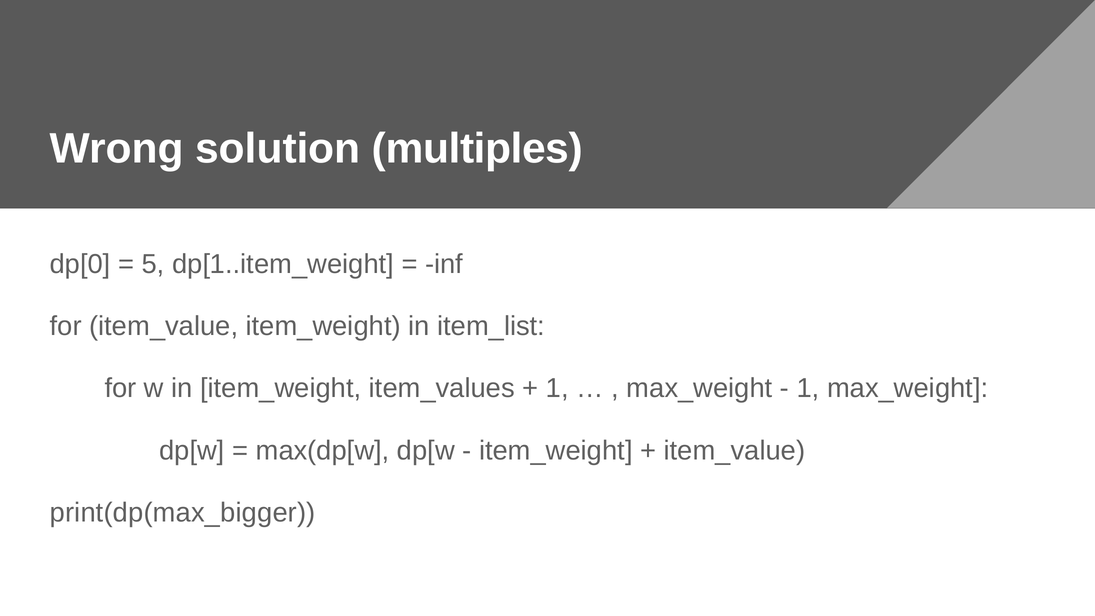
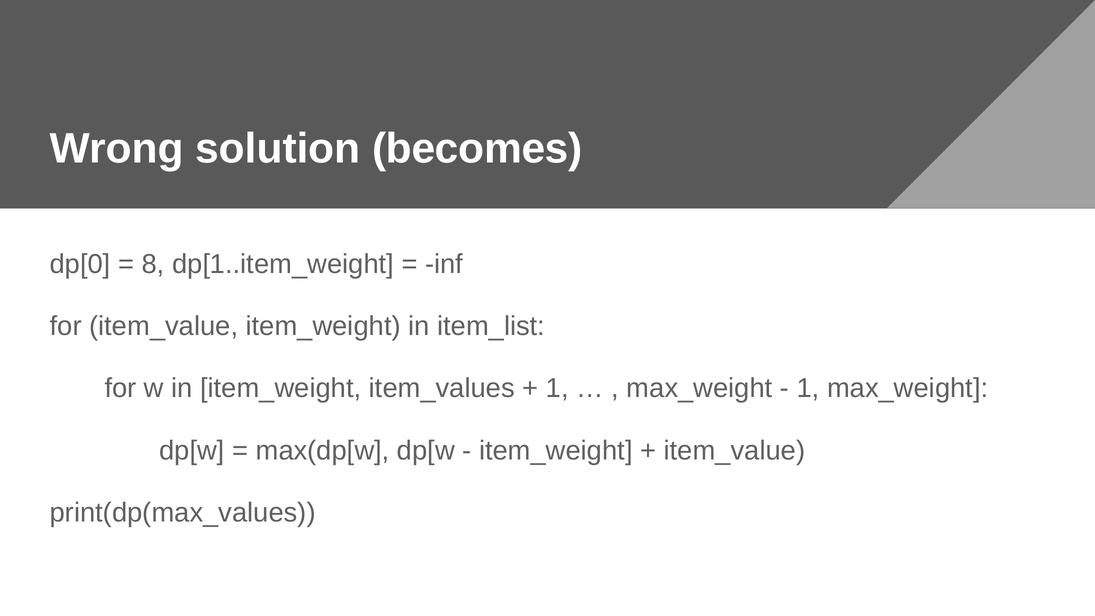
multiples: multiples -> becomes
5: 5 -> 8
print(dp(max_bigger: print(dp(max_bigger -> print(dp(max_values
